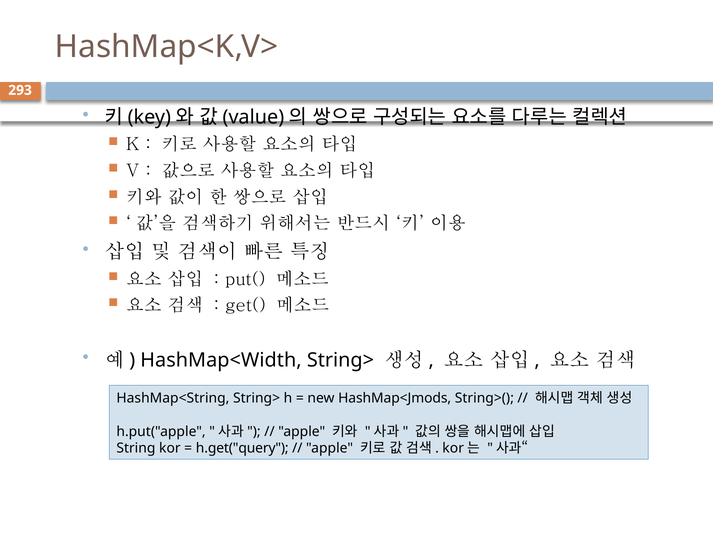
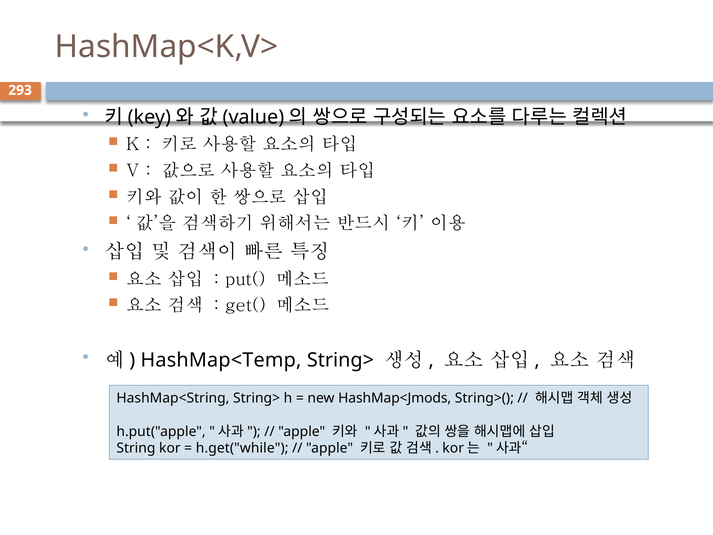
HashMap<Width: HashMap<Width -> HashMap<Temp
h.get("query: h.get("query -> h.get("while
